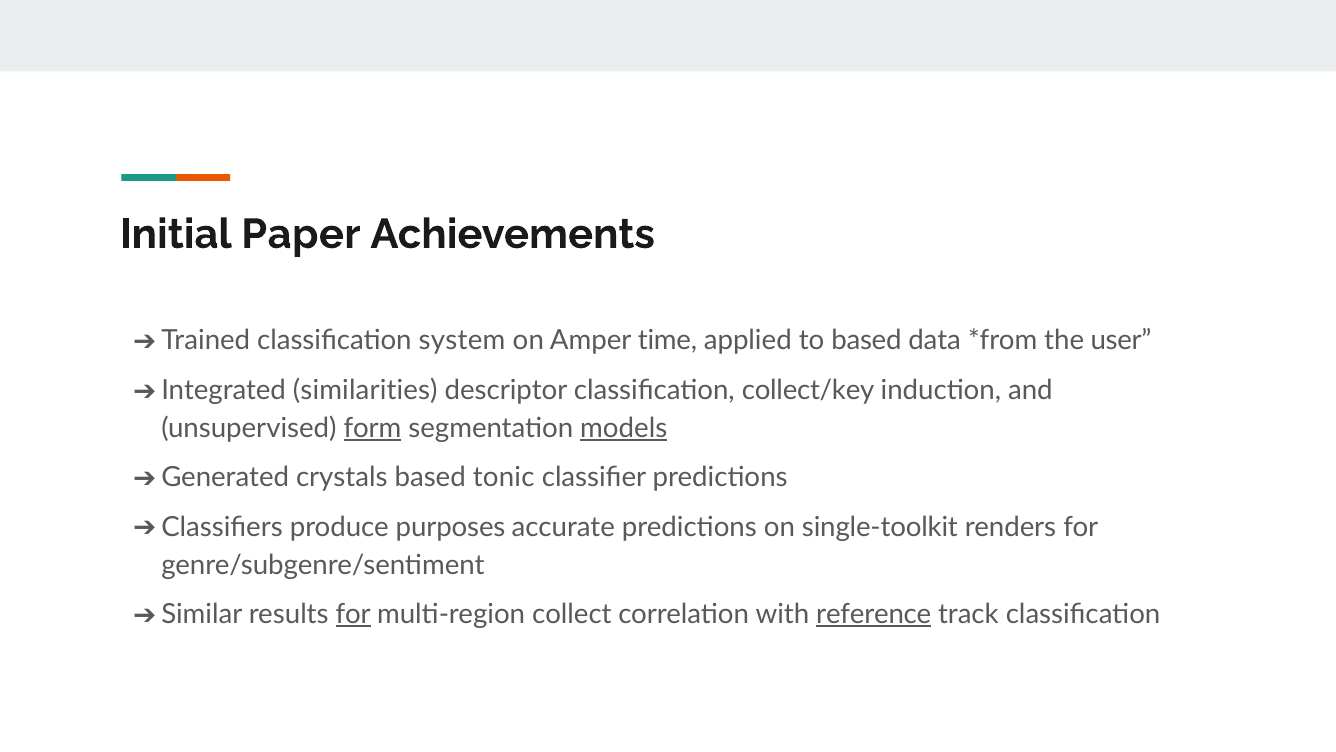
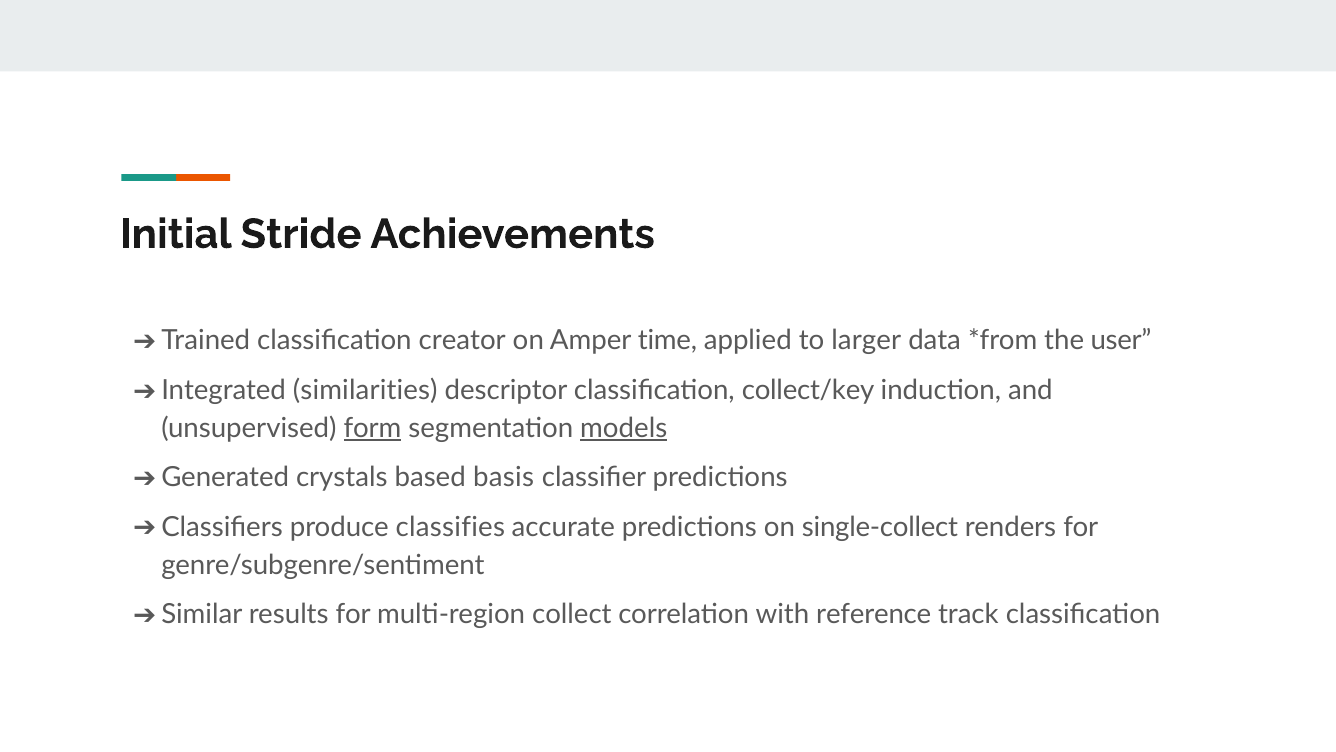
Paper: Paper -> Stride
system: system -> creator
to based: based -> larger
tonic: tonic -> basis
purposes: purposes -> classifies
single-toolkit: single-toolkit -> single-collect
for at (353, 614) underline: present -> none
reference underline: present -> none
